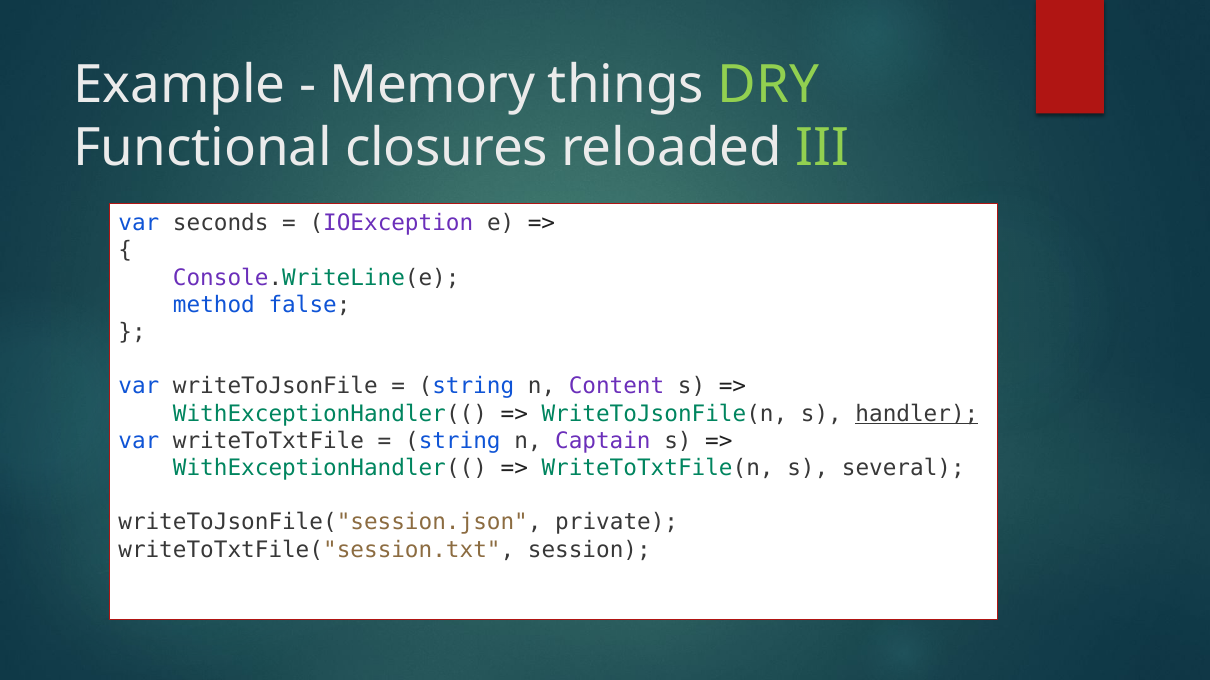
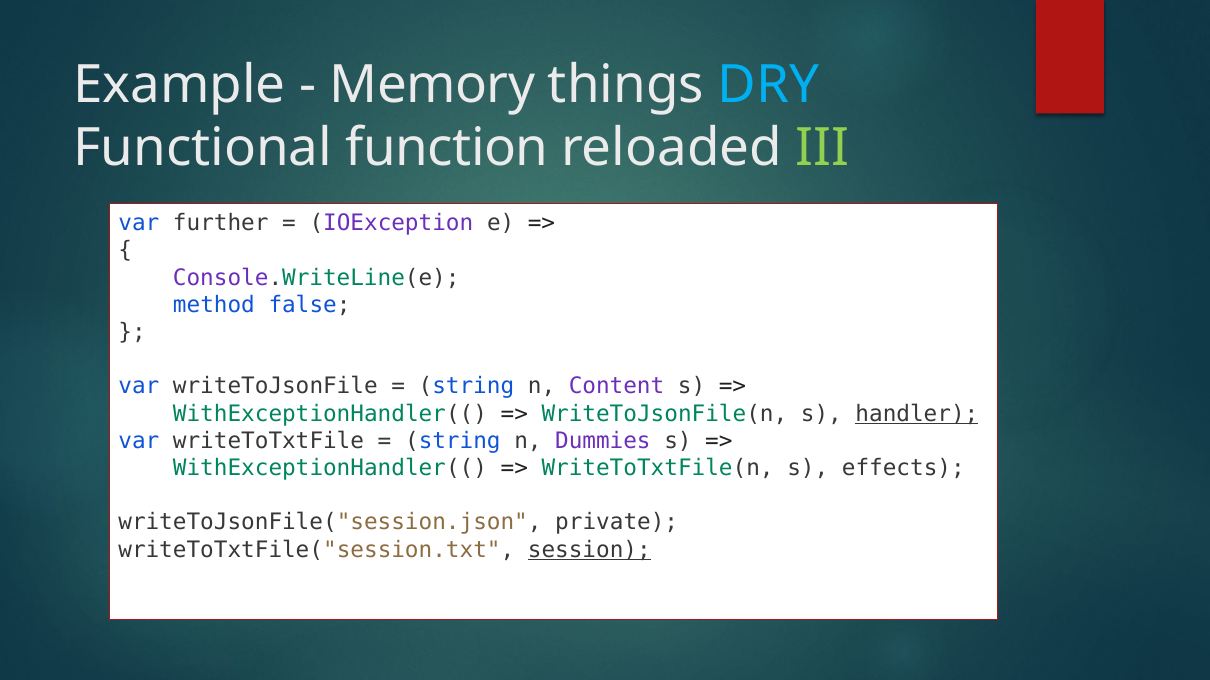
DRY colour: light green -> light blue
closures: closures -> function
seconds: seconds -> further
Captain: Captain -> Dummies
several: several -> effects
session underline: none -> present
